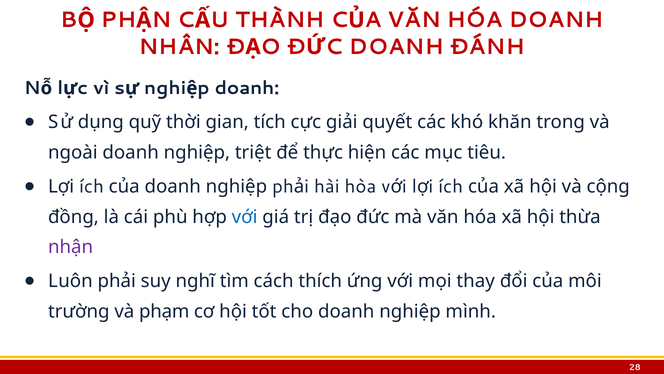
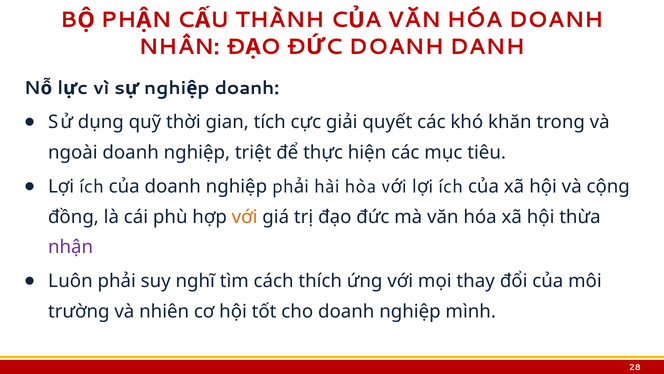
ĐÁNH: ĐÁNH -> DANH
với at (245, 217) colour: blue -> orange
phạm: phạm -> nhiên
